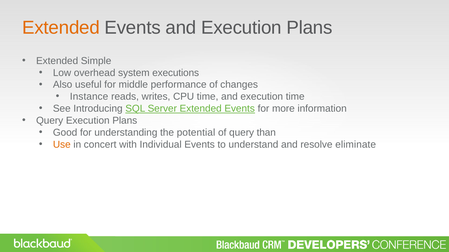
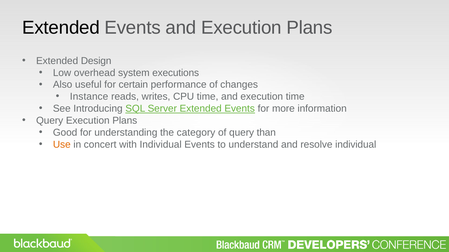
Extended at (61, 28) colour: orange -> black
Simple: Simple -> Design
middle: middle -> certain
potential: potential -> category
resolve eliminate: eliminate -> individual
